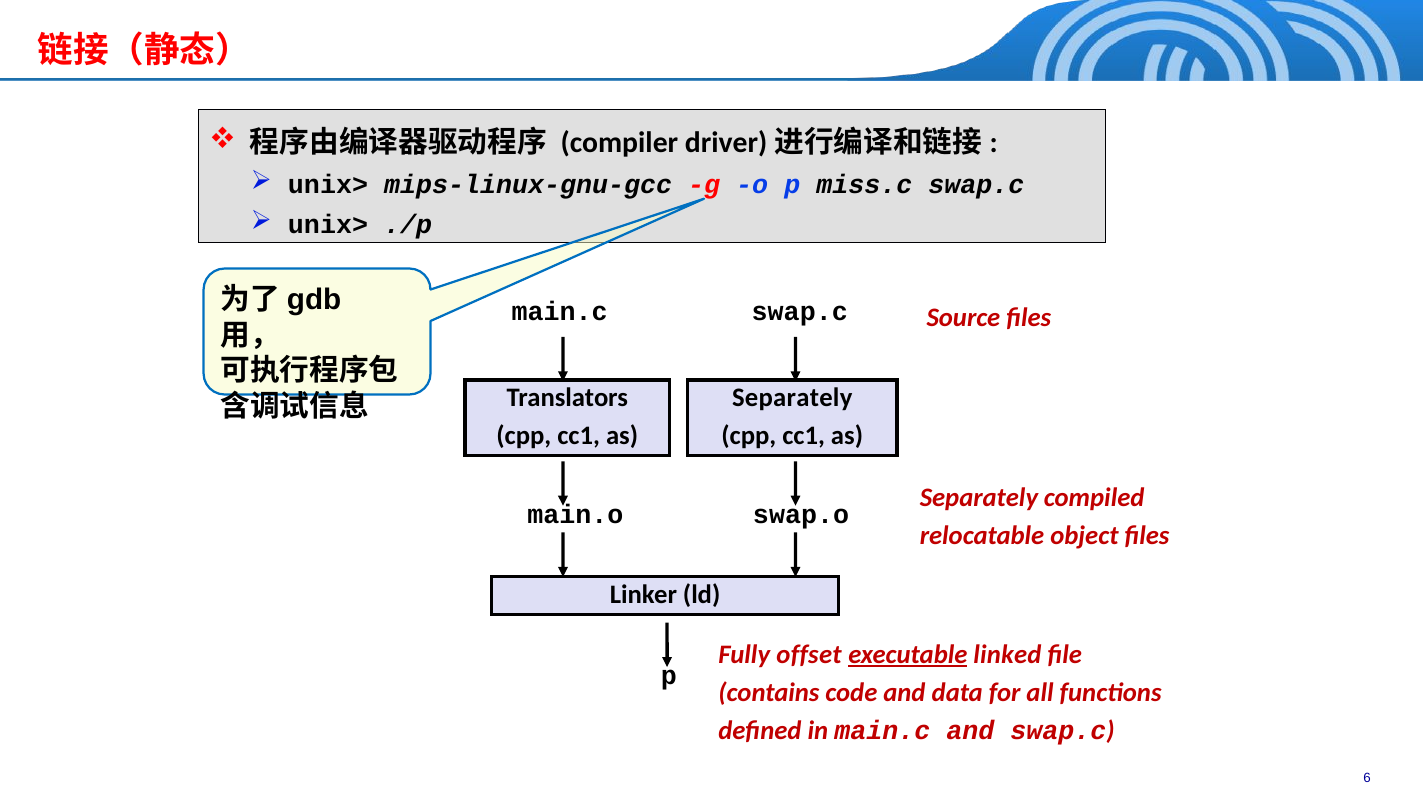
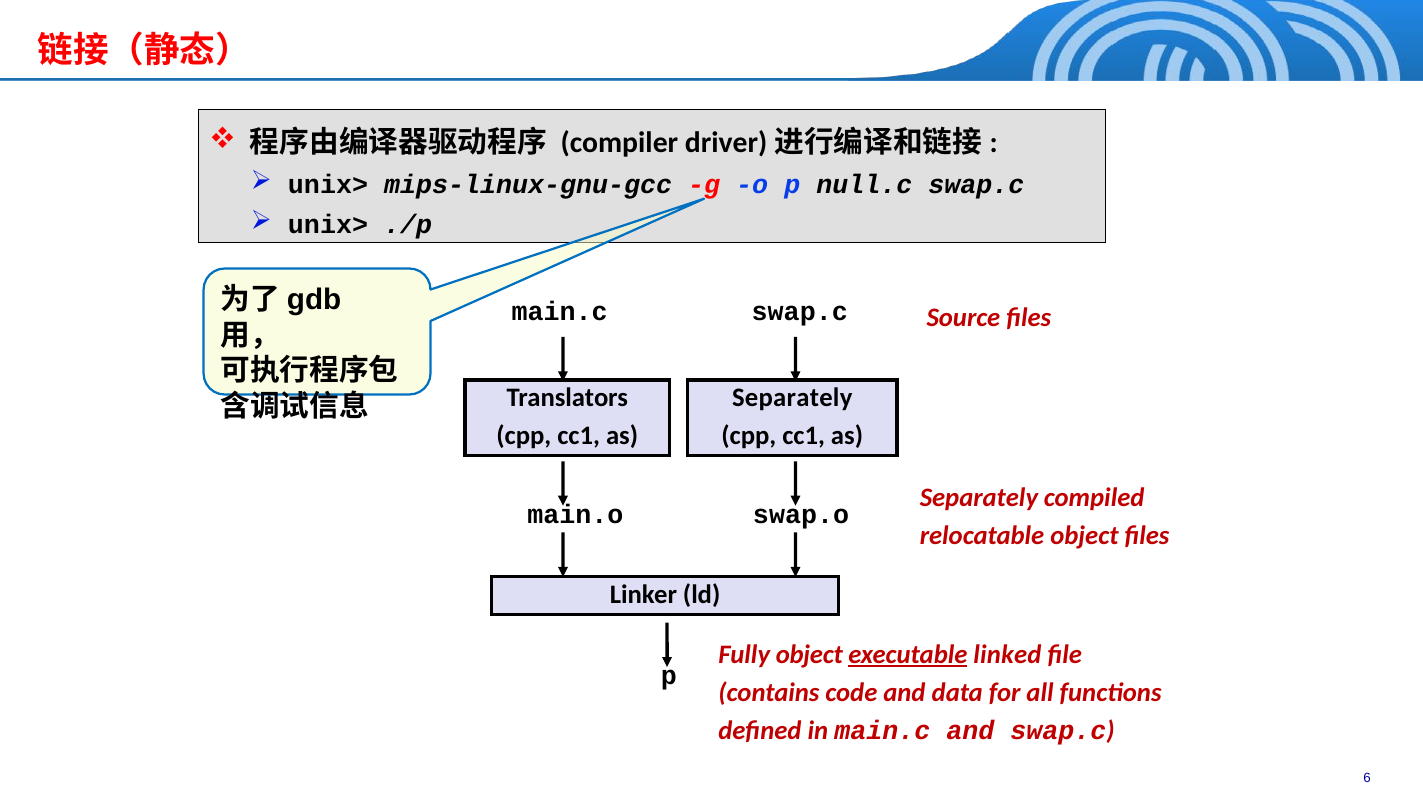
miss.c: miss.c -> null.c
Fully offset: offset -> object
